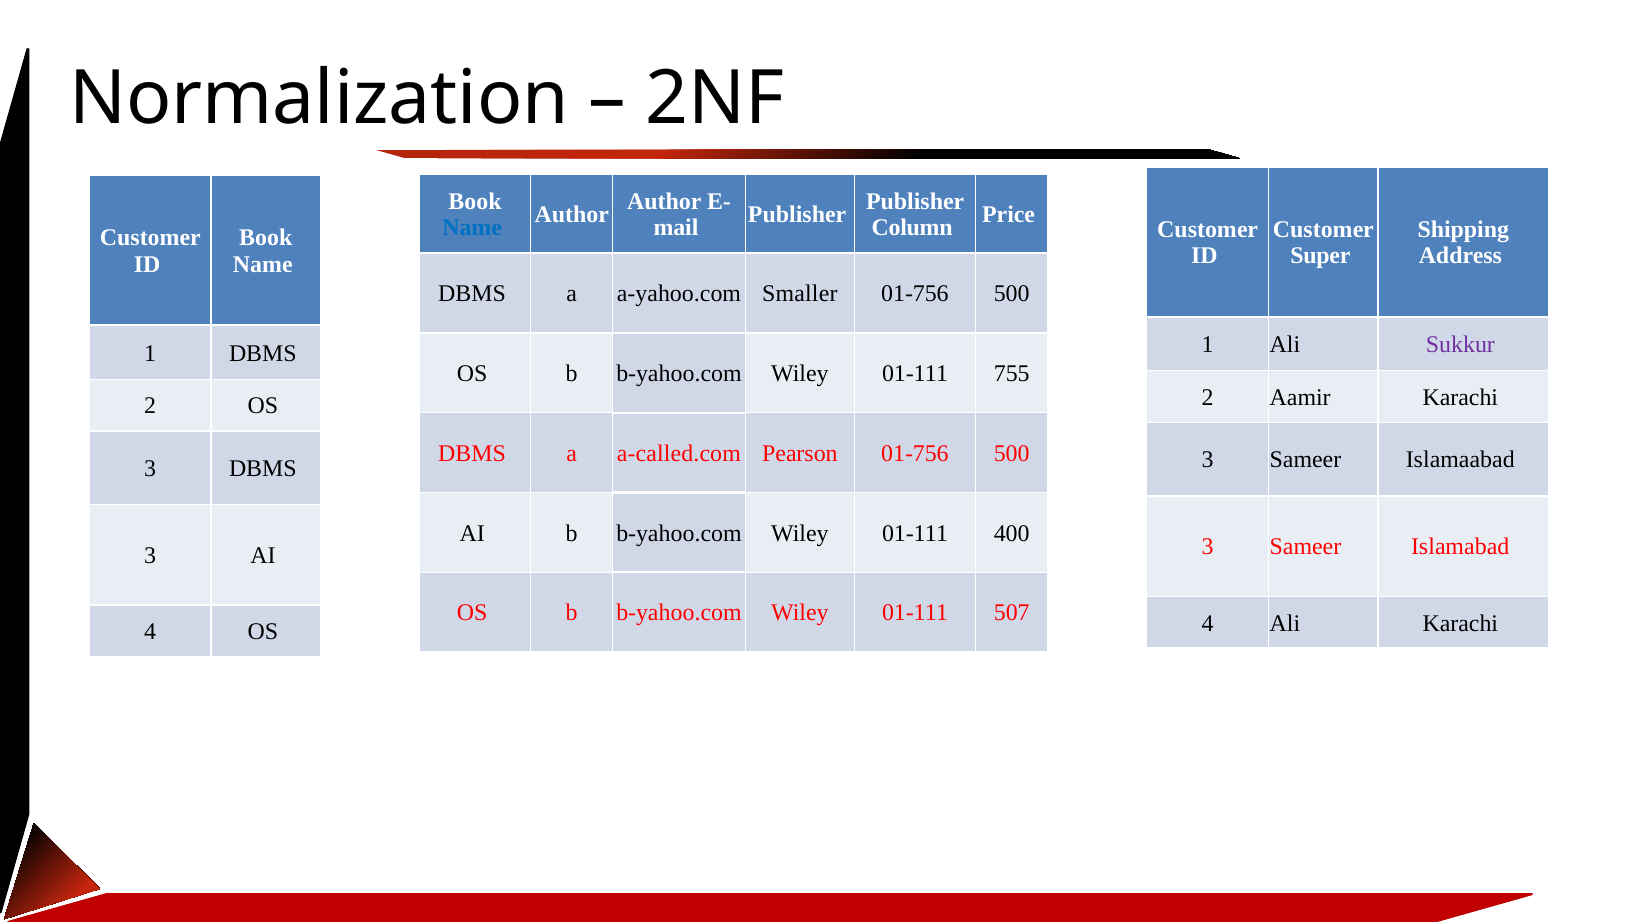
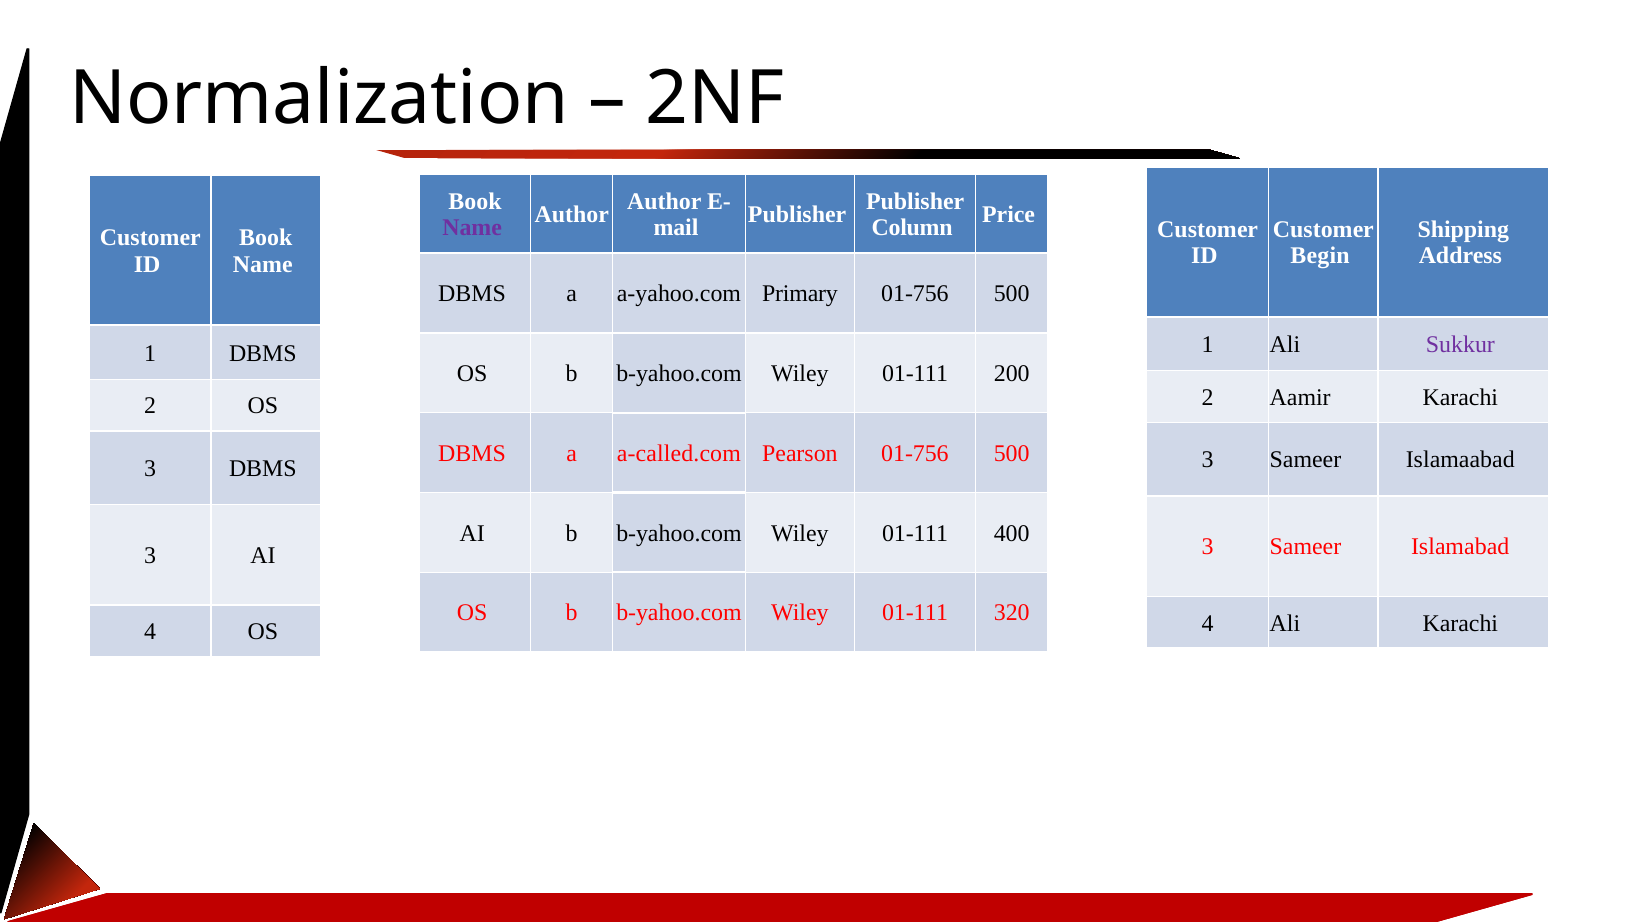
Name at (472, 228) colour: blue -> purple
Super: Super -> Begin
Smaller: Smaller -> Primary
755: 755 -> 200
507: 507 -> 320
